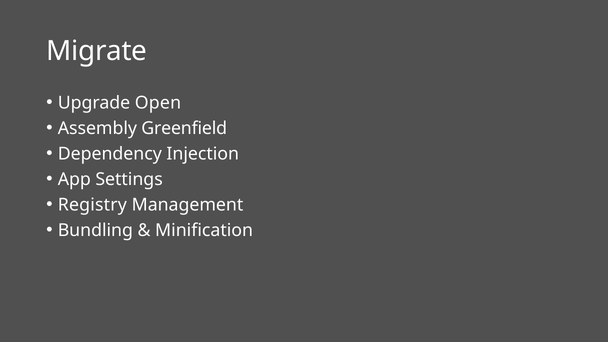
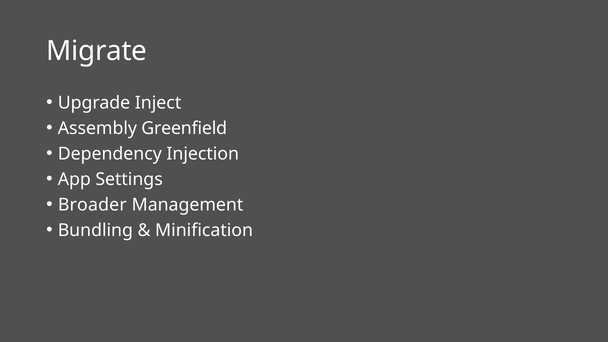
Open: Open -> Inject
Registry: Registry -> Broader
